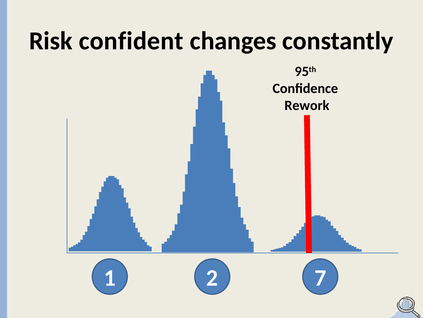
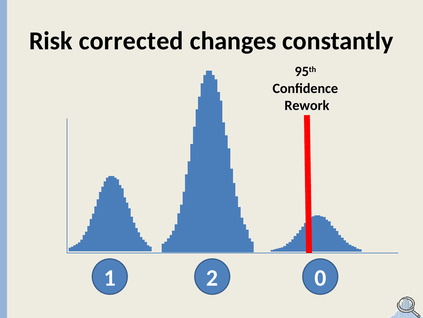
confident: confident -> corrected
7: 7 -> 0
